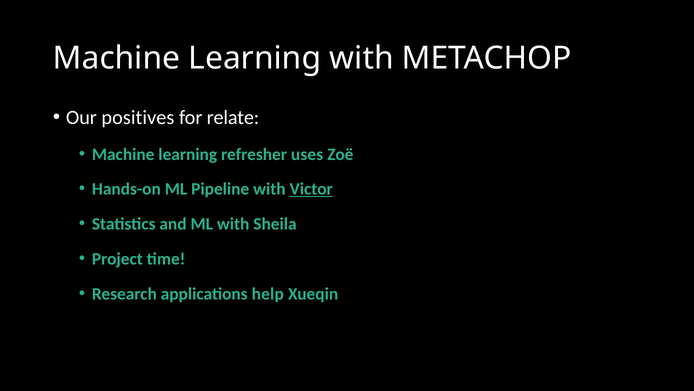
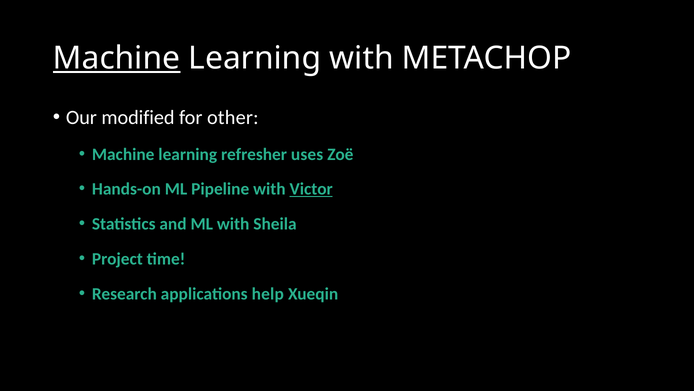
Machine at (117, 58) underline: none -> present
positives: positives -> modified
relate: relate -> other
